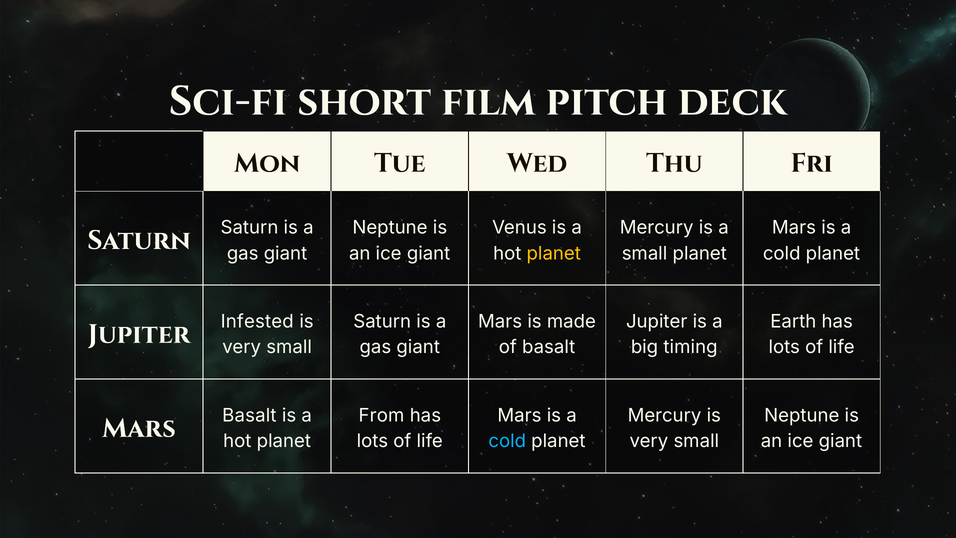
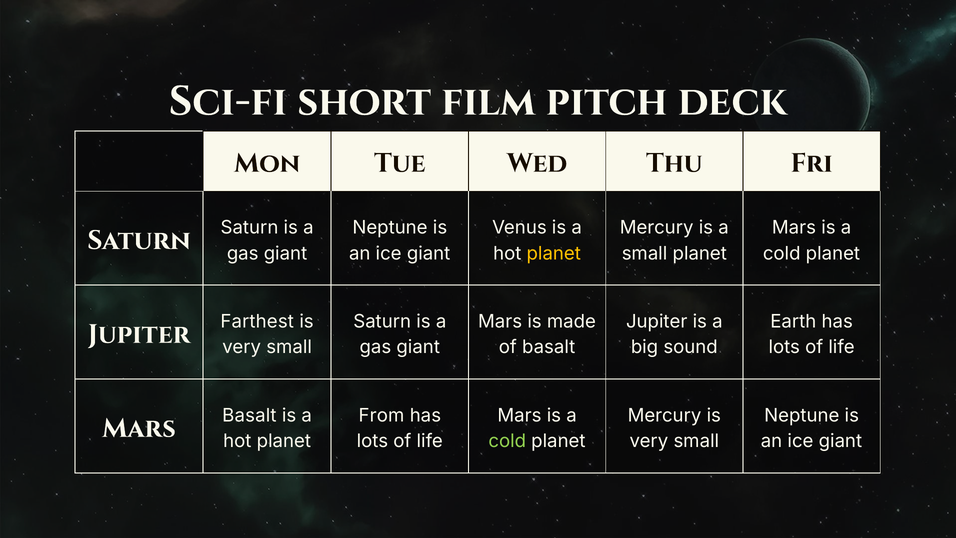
Infested: Infested -> Farthest
timing: timing -> sound
cold at (507, 441) colour: light blue -> light green
